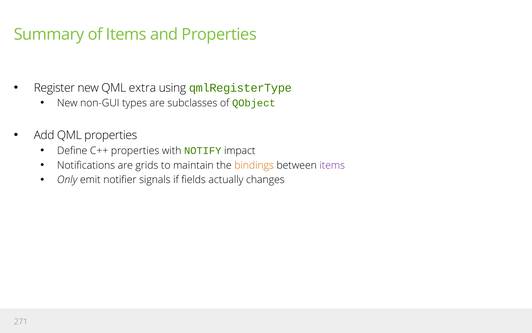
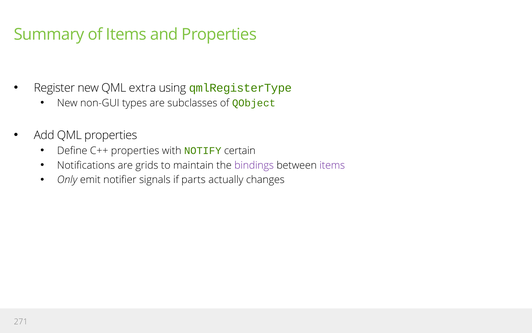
impact: impact -> certain
bindings colour: orange -> purple
fields: fields -> parts
